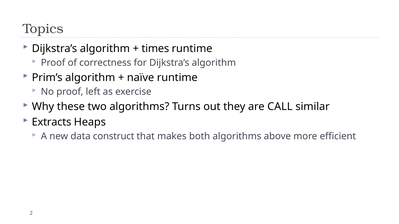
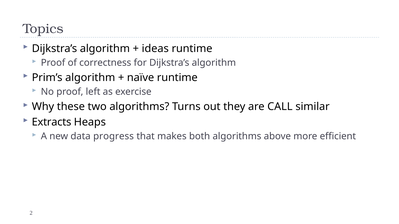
times: times -> ideas
construct: construct -> progress
